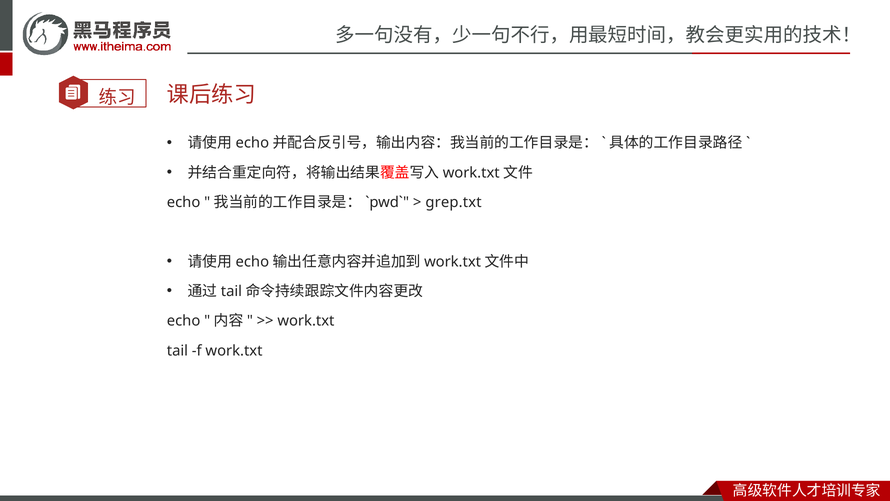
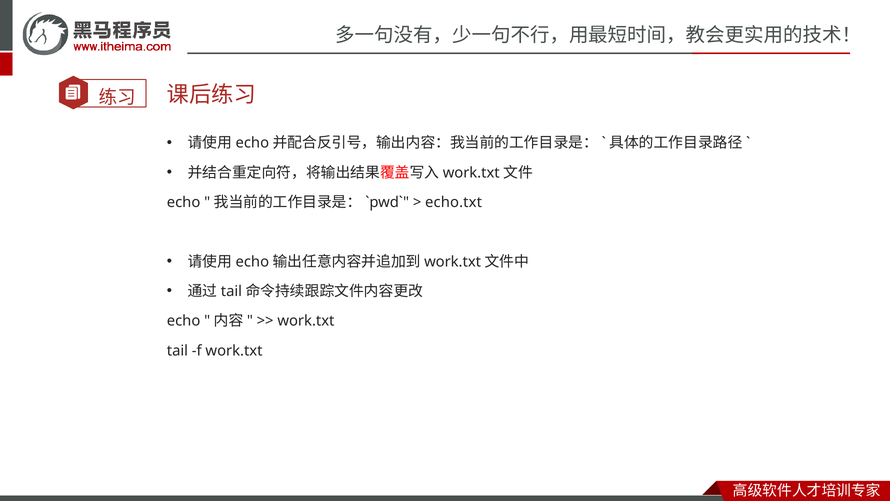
grep.txt: grep.txt -> echo.txt
